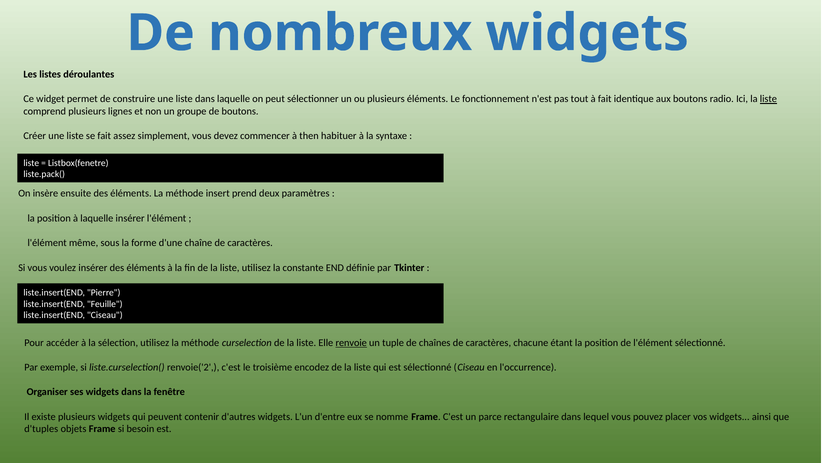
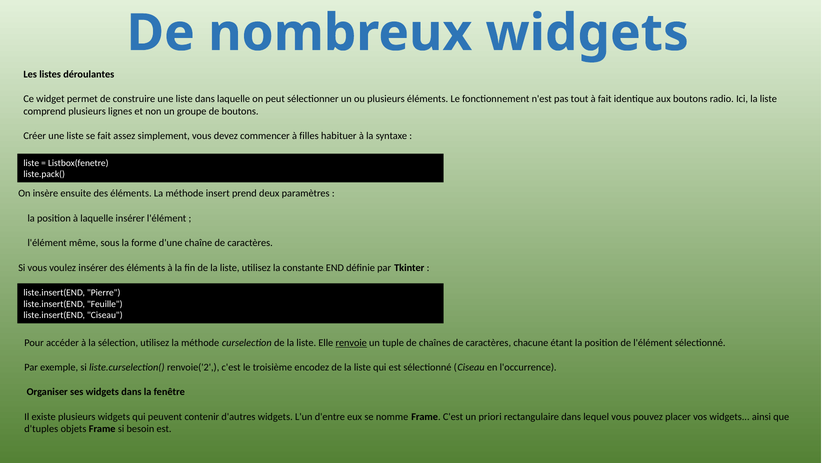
liste at (768, 99) underline: present -> none
then: then -> filles
parce: parce -> priori
